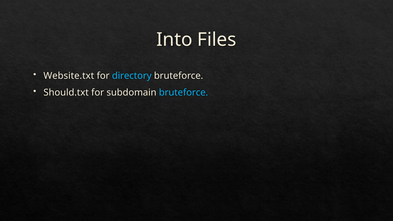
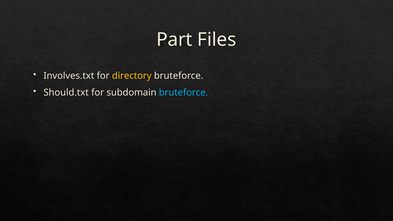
Into: Into -> Part
Website.txt: Website.txt -> Involves.txt
directory colour: light blue -> yellow
